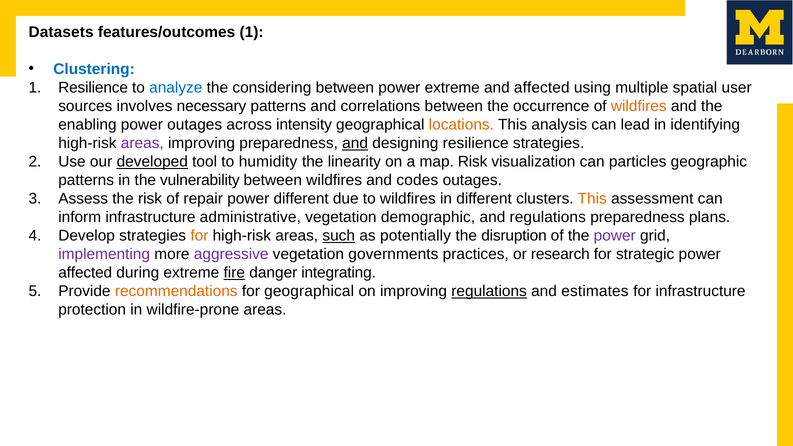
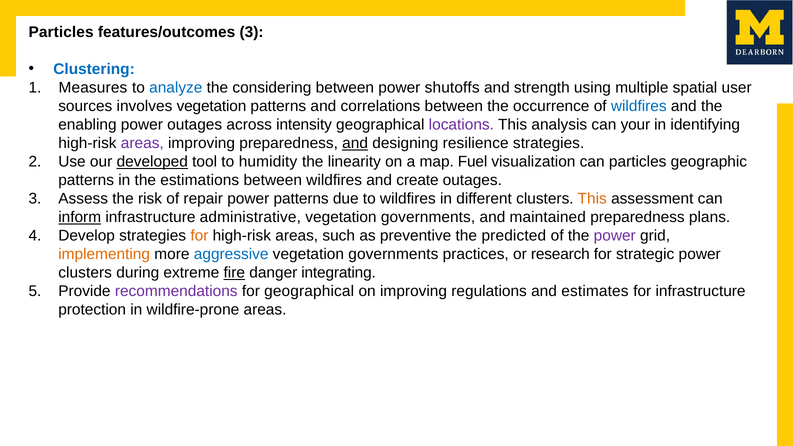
Datasets at (61, 32): Datasets -> Particles
features/outcomes 1: 1 -> 3
Resilience at (93, 88): Resilience -> Measures
power extreme: extreme -> shutoffs
and affected: affected -> strength
involves necessary: necessary -> vegetation
wildfires at (639, 106) colour: orange -> blue
locations colour: orange -> purple
lead: lead -> your
map Risk: Risk -> Fuel
vulnerability: vulnerability -> estimations
codes: codes -> create
power different: different -> patterns
inform underline: none -> present
demographic at (428, 217): demographic -> governments
and regulations: regulations -> maintained
such underline: present -> none
potentially: potentially -> preventive
disruption: disruption -> predicted
implementing colour: purple -> orange
aggressive colour: purple -> blue
affected at (85, 273): affected -> clusters
recommendations colour: orange -> purple
regulations at (489, 291) underline: present -> none
